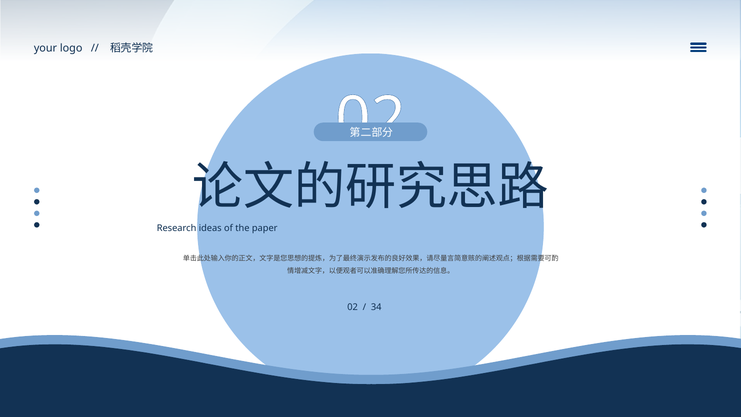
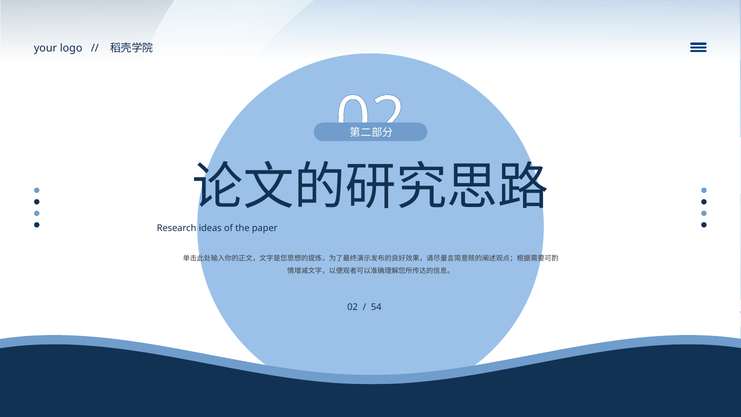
34: 34 -> 54
